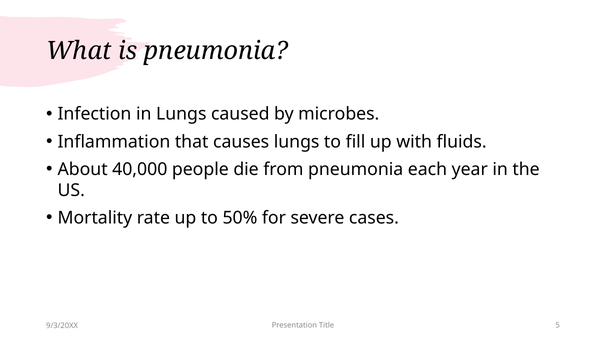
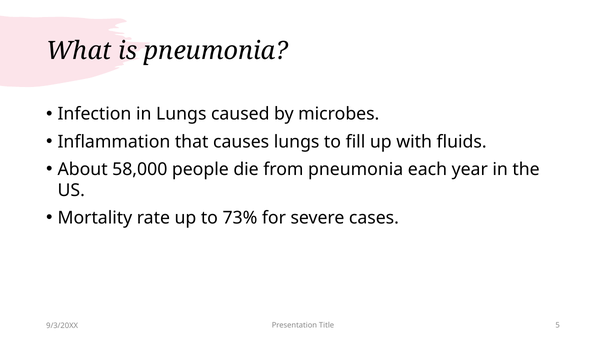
40,000: 40,000 -> 58,000
50%: 50% -> 73%
